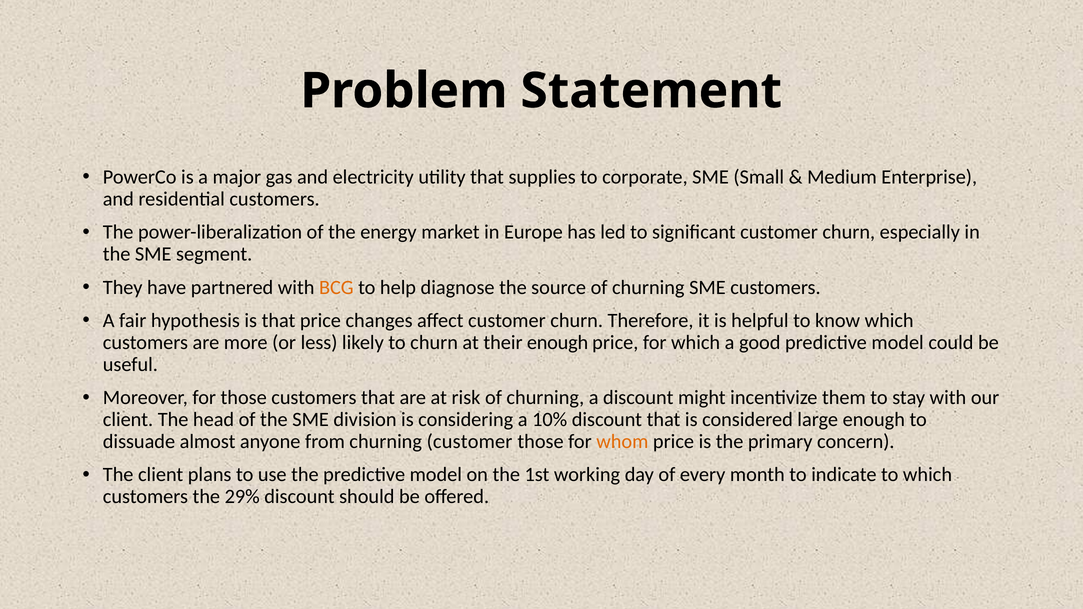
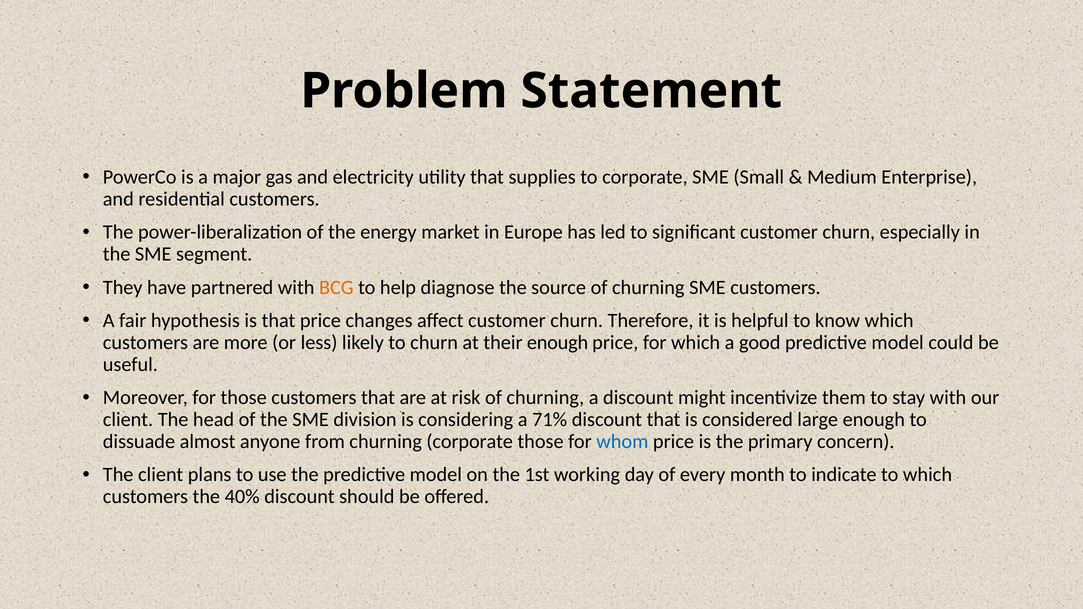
10%: 10% -> 71%
churning customer: customer -> corporate
whom colour: orange -> blue
29%: 29% -> 40%
